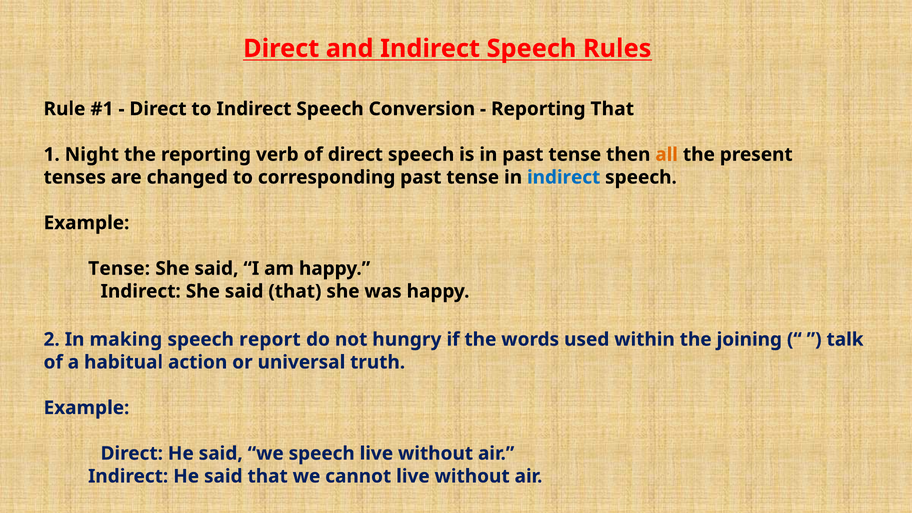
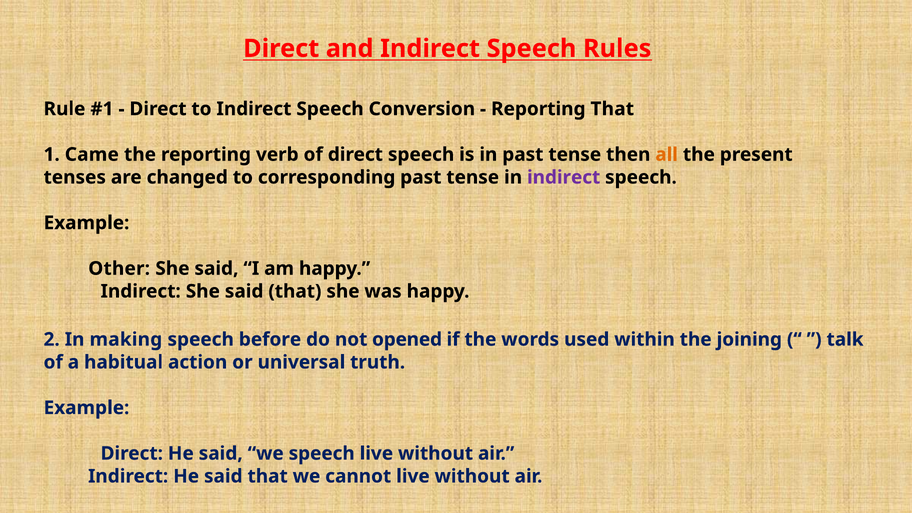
Night: Night -> Came
indirect at (564, 177) colour: blue -> purple
Tense at (119, 269): Tense -> Other
report: report -> before
hungry: hungry -> opened
